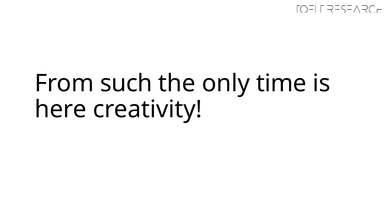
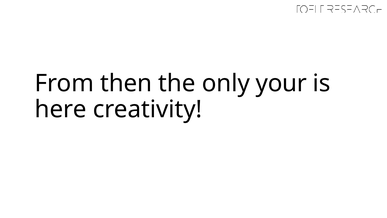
such: such -> then
time: time -> your
